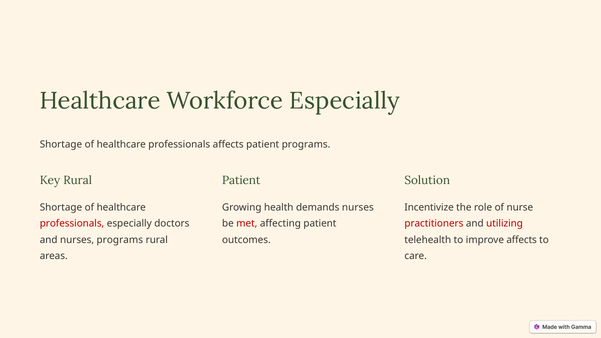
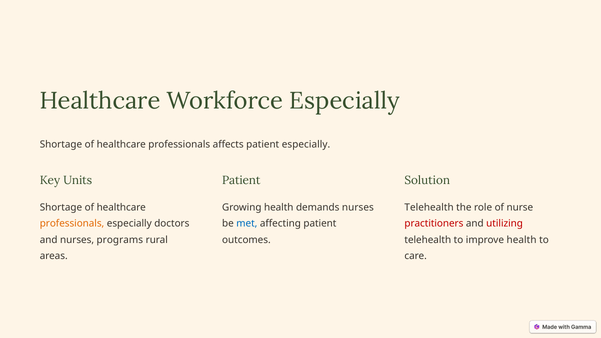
patient programs: programs -> especially
Key Rural: Rural -> Units
Incentivize at (429, 208): Incentivize -> Telehealth
professionals at (72, 224) colour: red -> orange
met colour: red -> blue
improve affects: affects -> health
